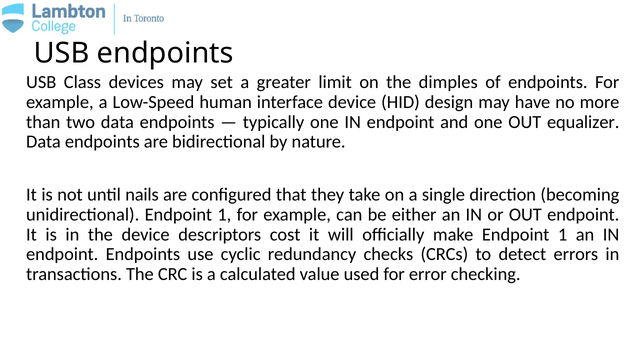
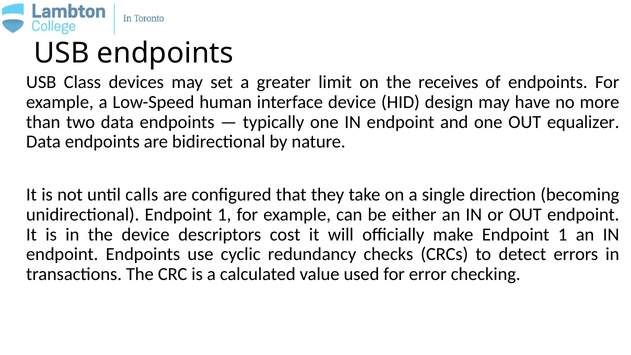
dimples: dimples -> receives
nails: nails -> calls
